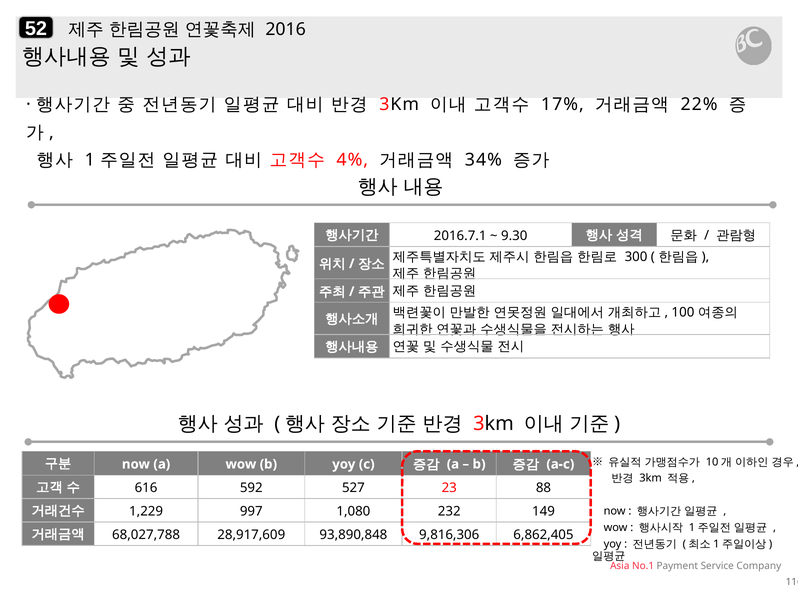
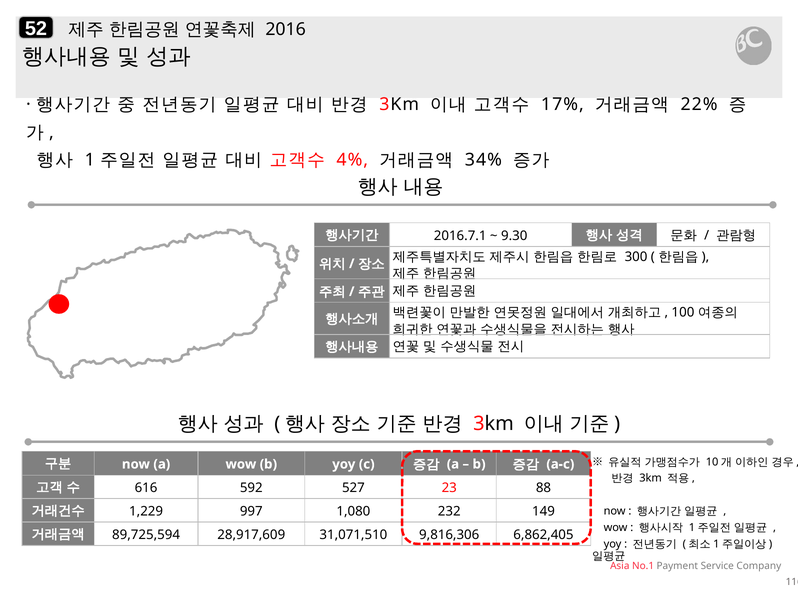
68,027,788: 68,027,788 -> 89,725,594
93,890,848: 93,890,848 -> 31,071,510
